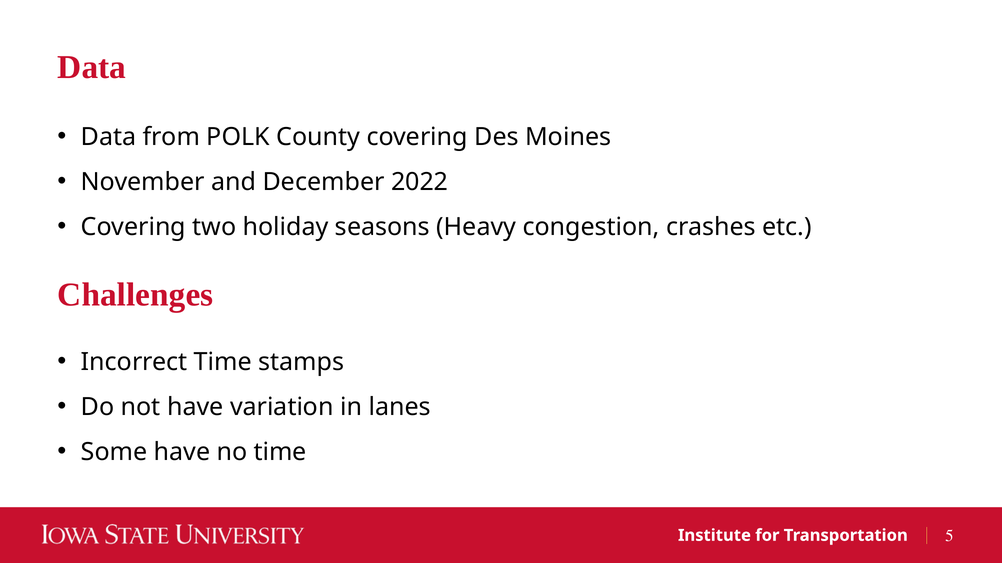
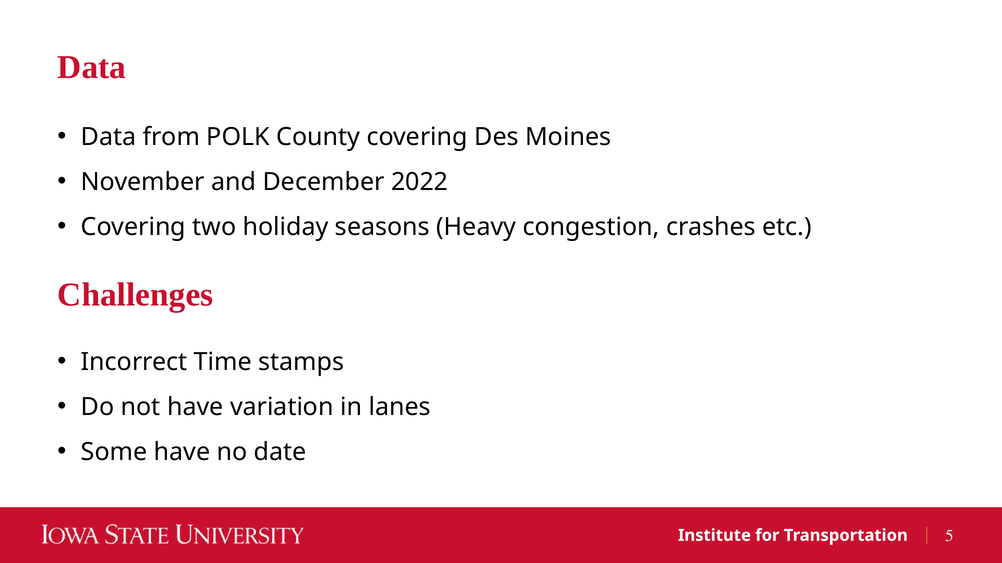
no time: time -> date
